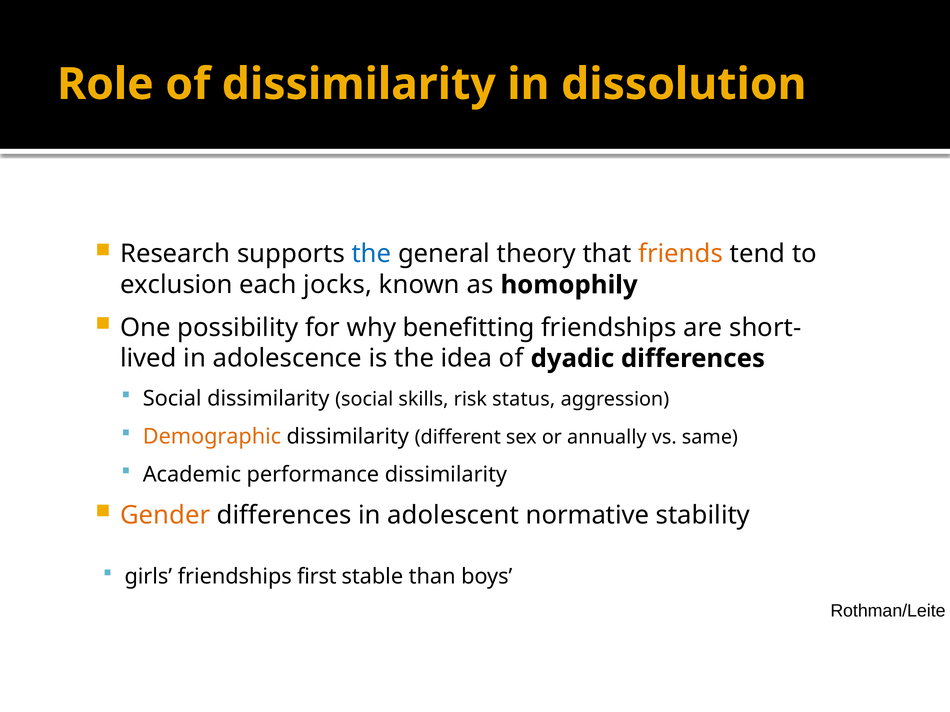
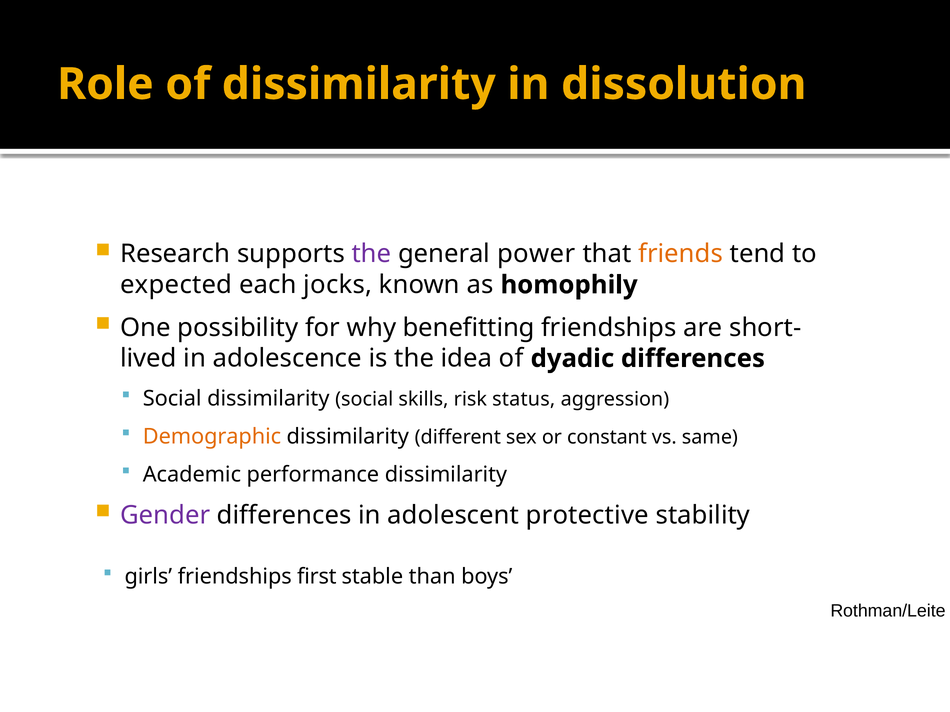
the at (372, 254) colour: blue -> purple
theory: theory -> power
exclusion: exclusion -> expected
annually: annually -> constant
Gender colour: orange -> purple
normative: normative -> protective
